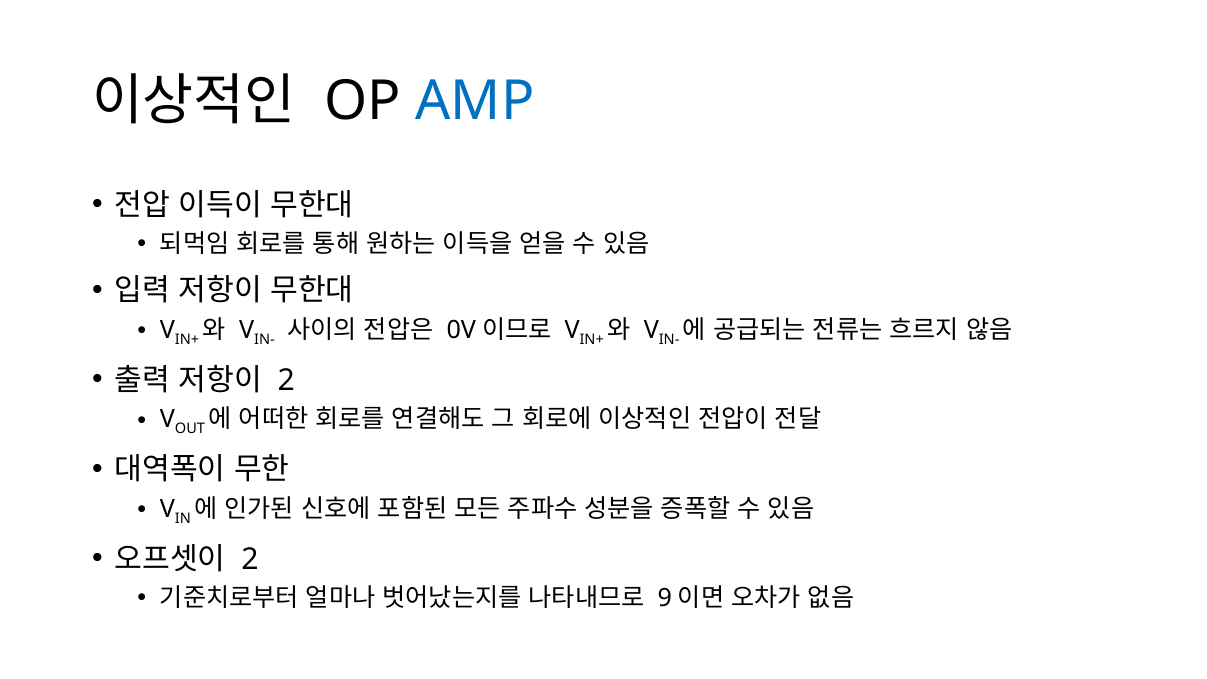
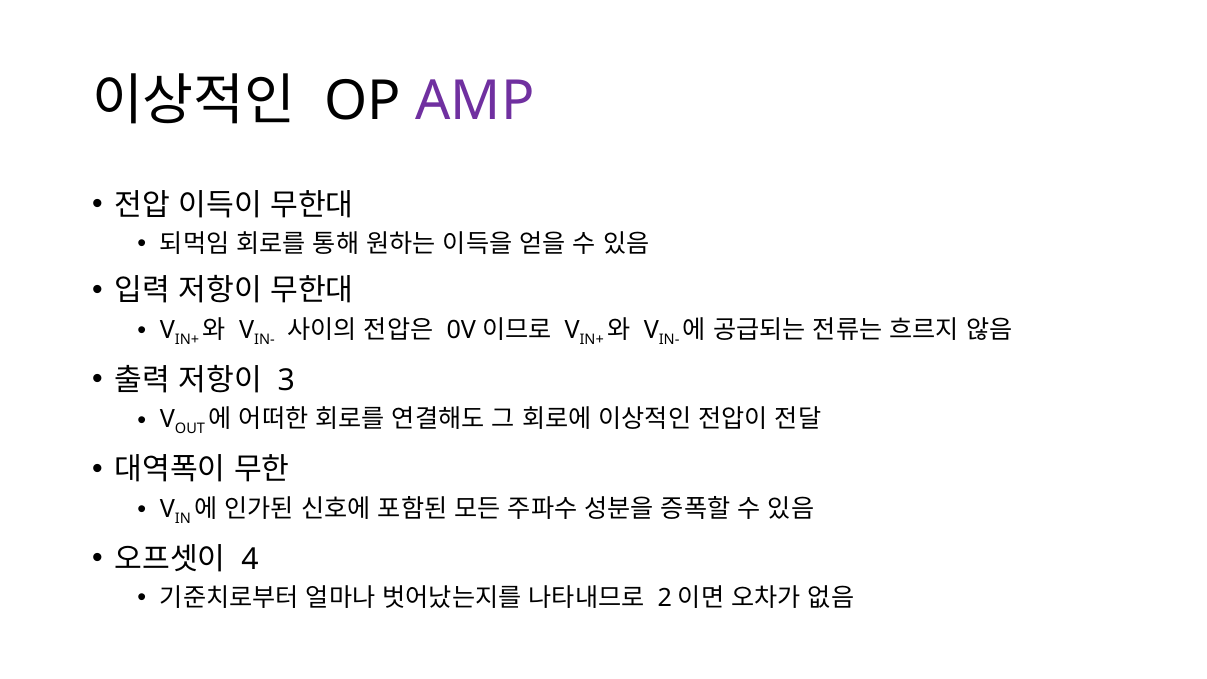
AMP colour: blue -> purple
2 at (286, 380): 2 -> 3
2 at (250, 559): 2 -> 4
9: 9 -> 2
